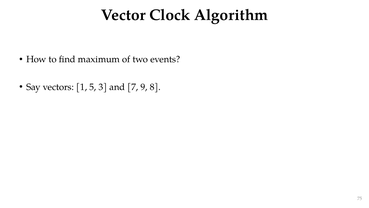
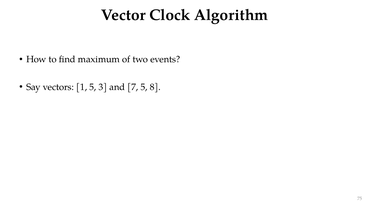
7 9: 9 -> 5
